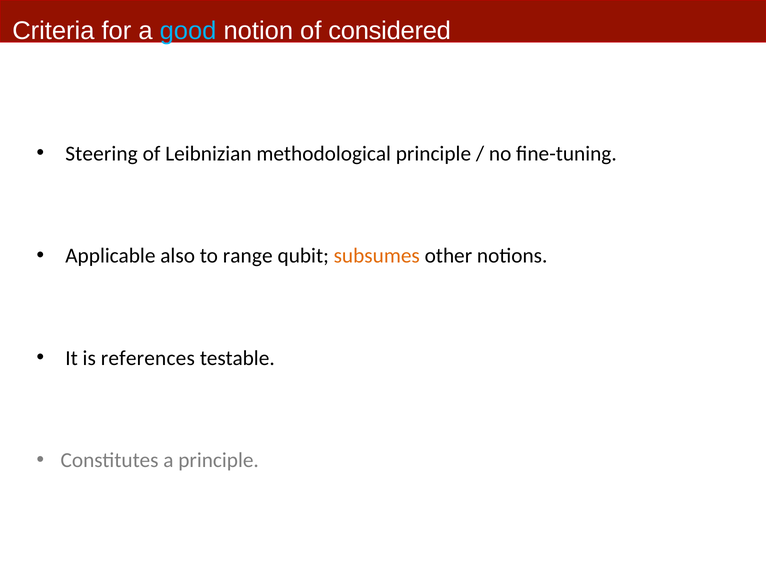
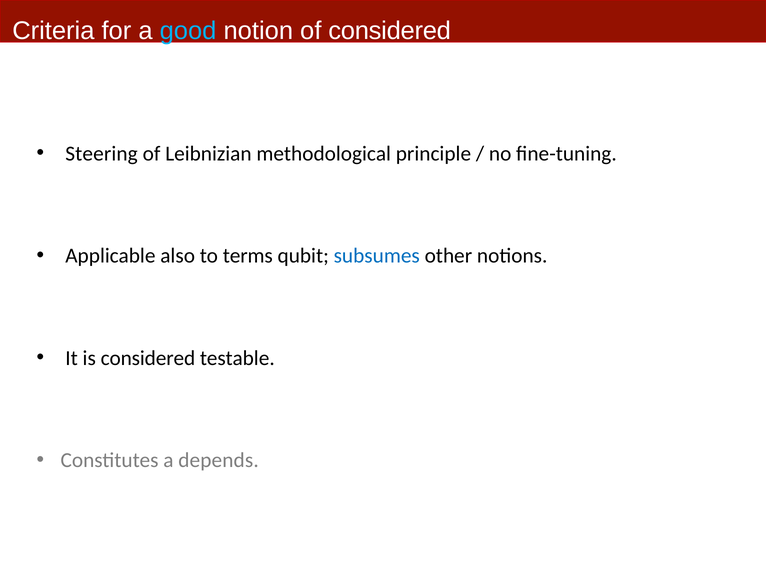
range: range -> terms
subsumes colour: orange -> blue
is references: references -> considered
a principle: principle -> depends
